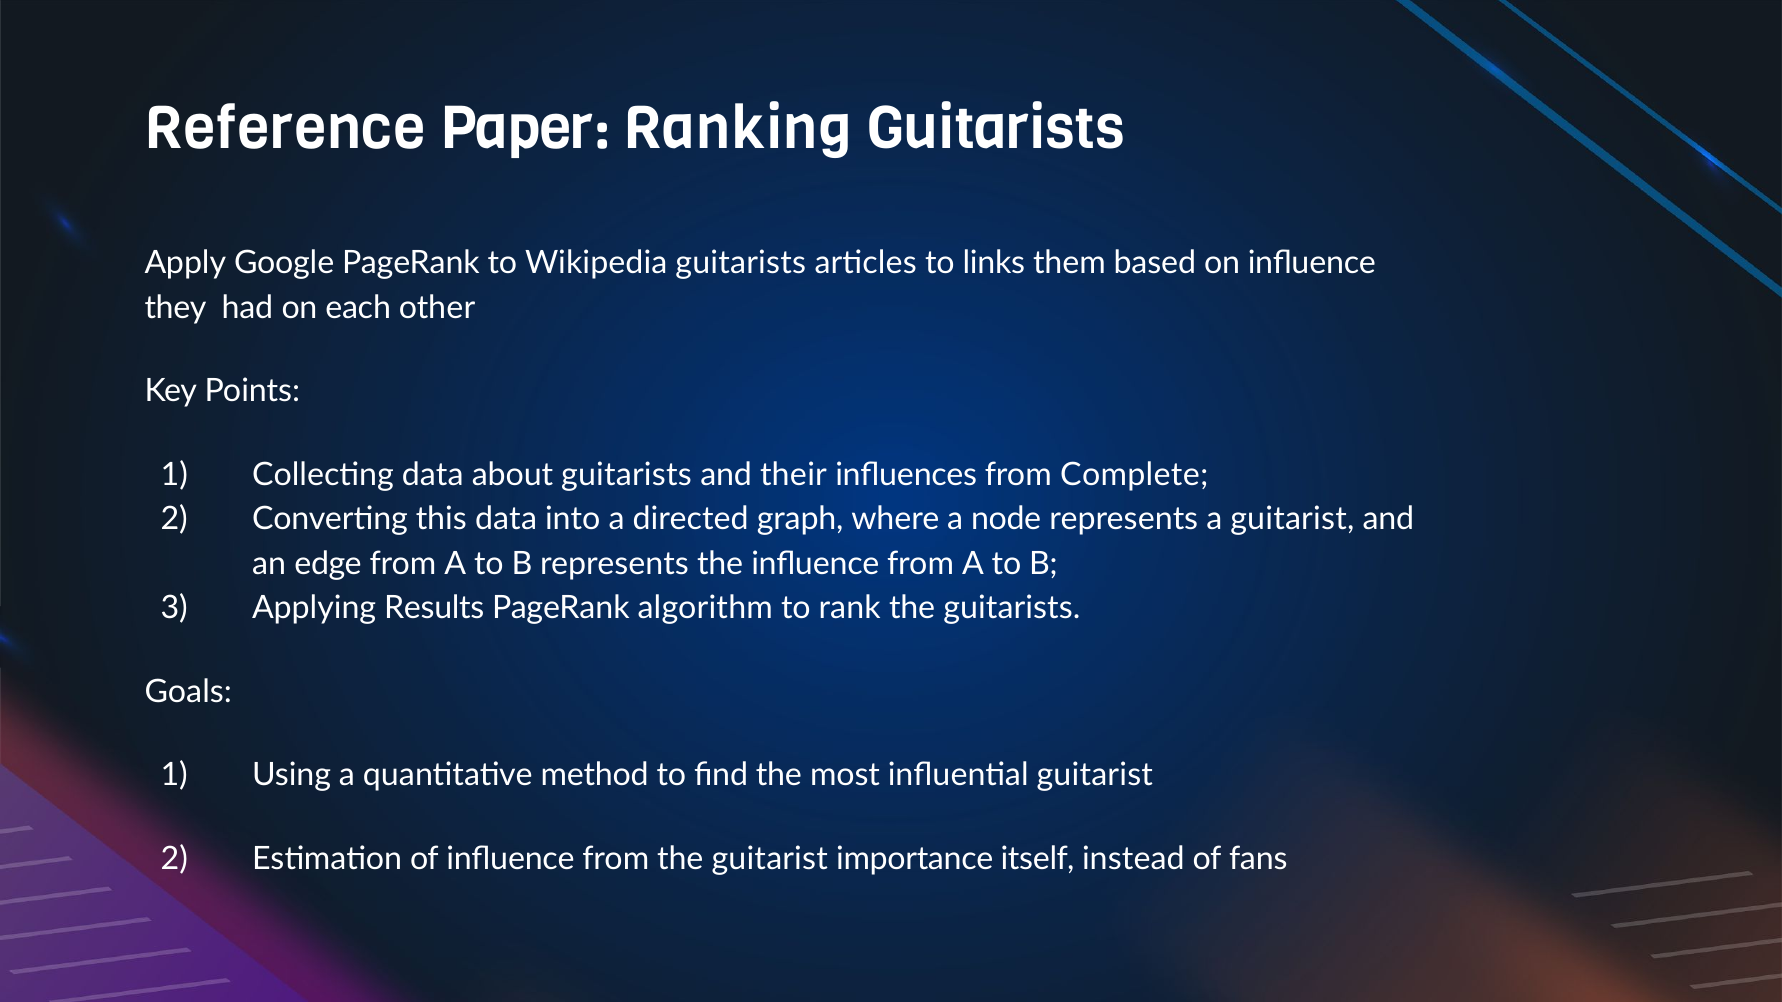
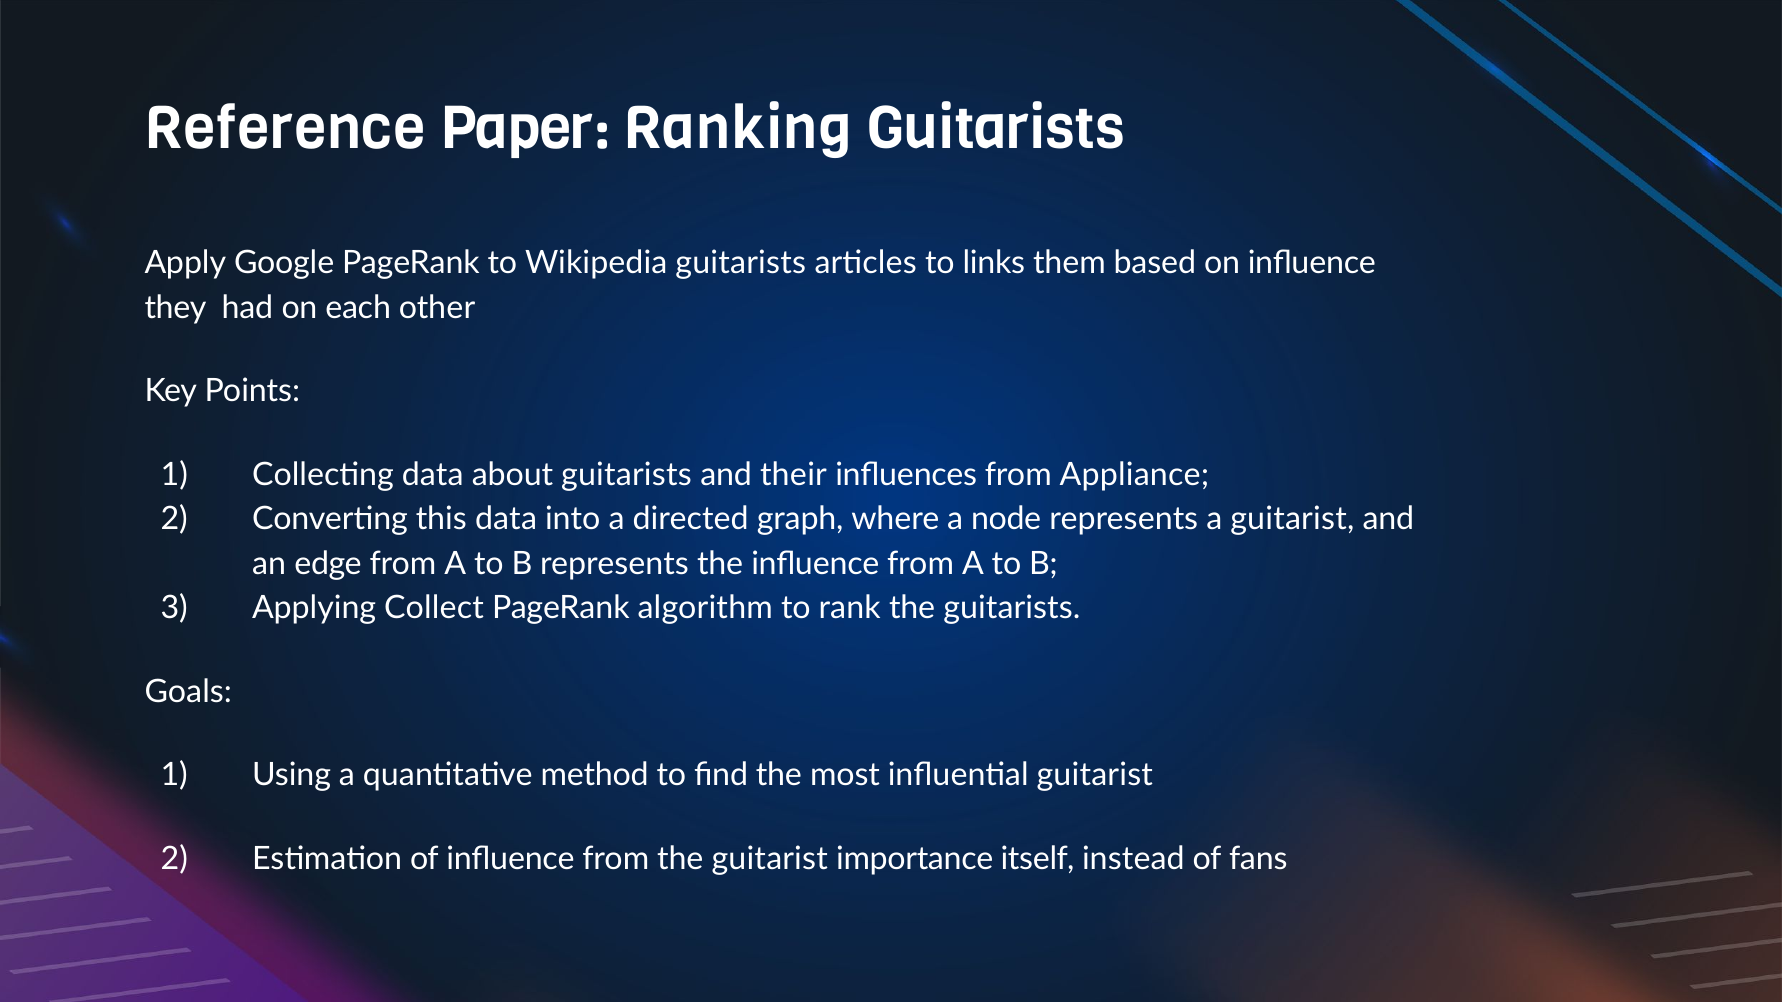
Complete: Complete -> Appliance
Results: Results -> Collect
